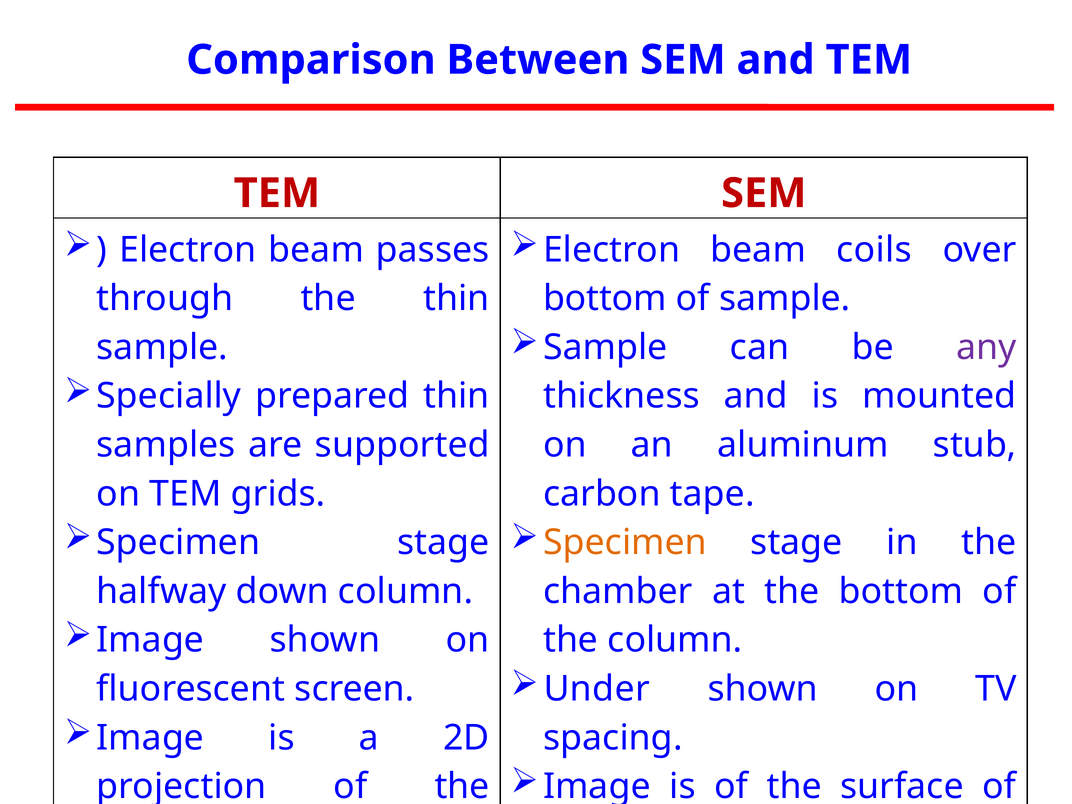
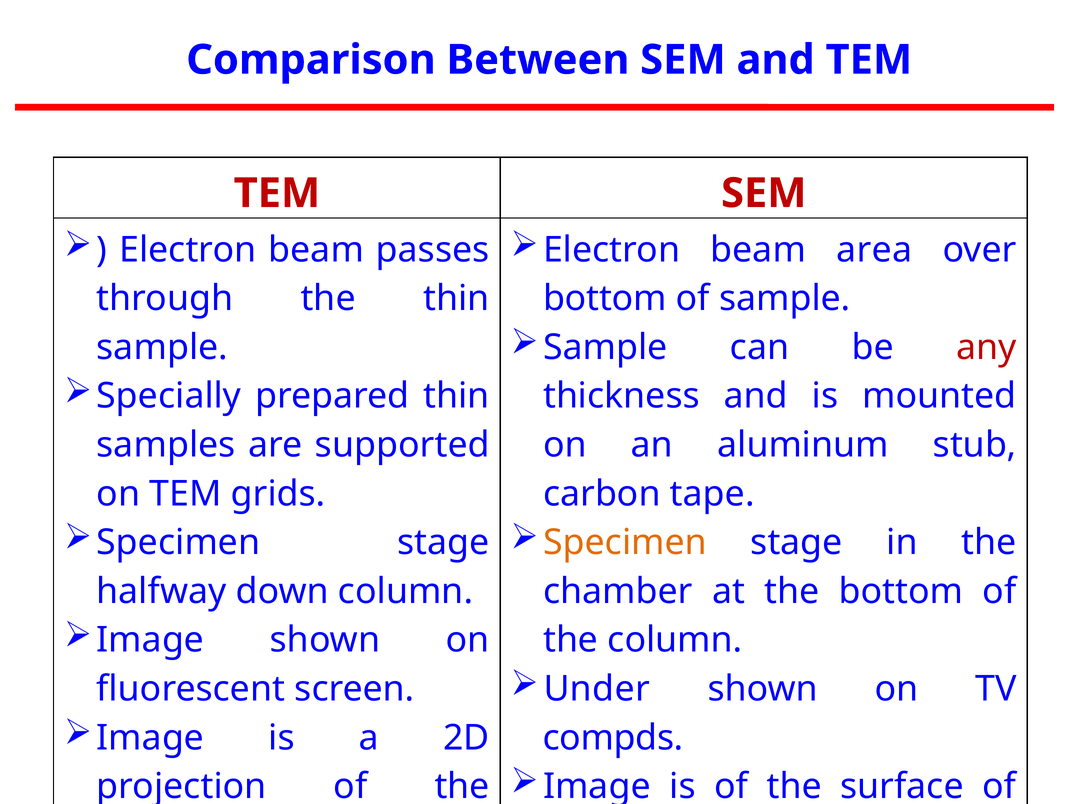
coils: coils -> area
any colour: purple -> red
spacing: spacing -> compds
